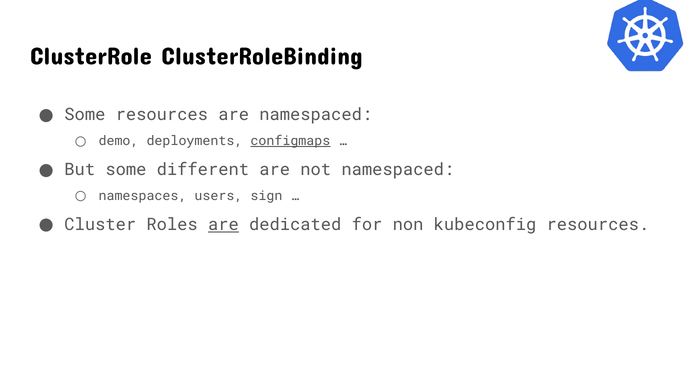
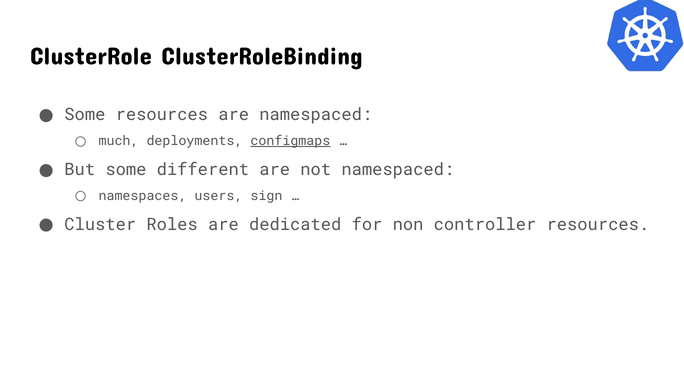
demo: demo -> much
are at (223, 224) underline: present -> none
kubeconfig: kubeconfig -> controller
